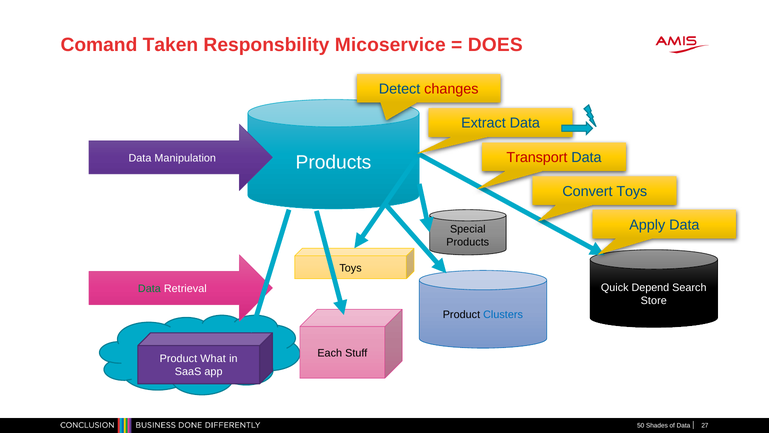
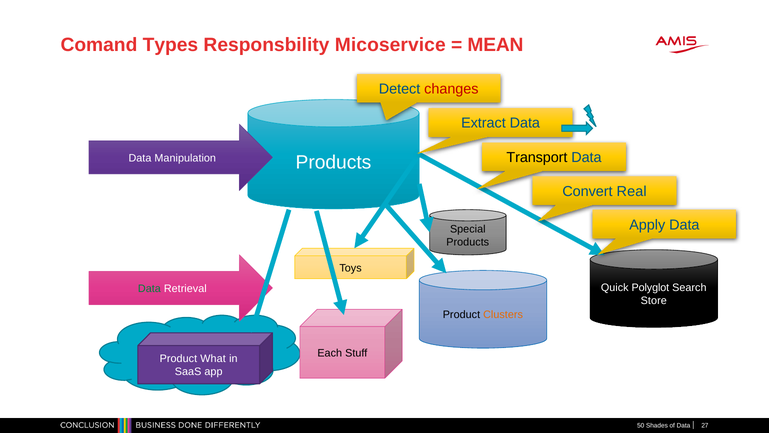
Taken: Taken -> Types
DOES: DOES -> MEAN
Transport colour: red -> black
Convert Toys: Toys -> Real
Depend: Depend -> Polyglot
Clusters colour: blue -> orange
